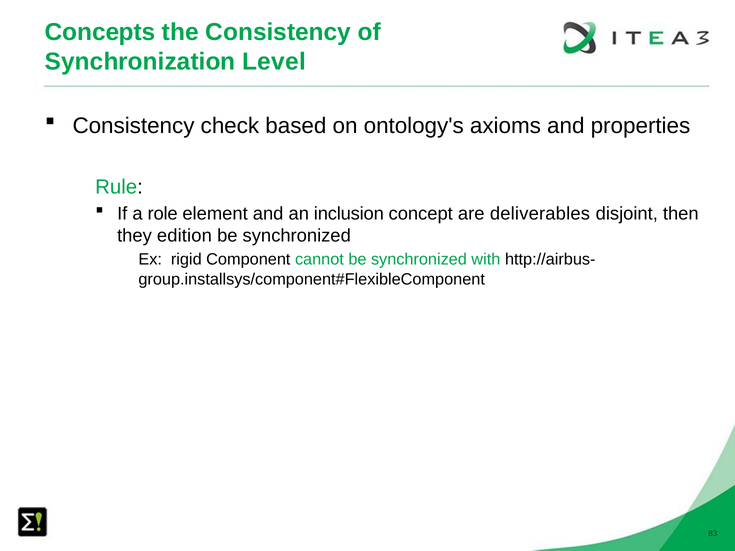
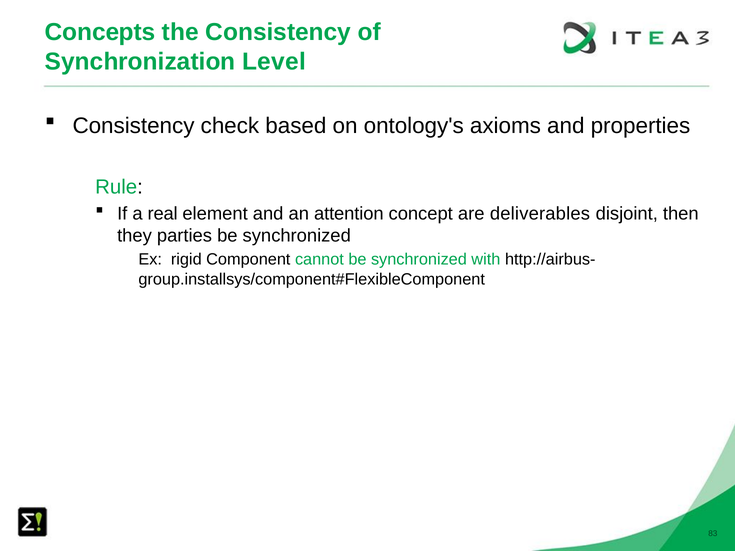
role: role -> real
inclusion: inclusion -> attention
edition: edition -> parties
